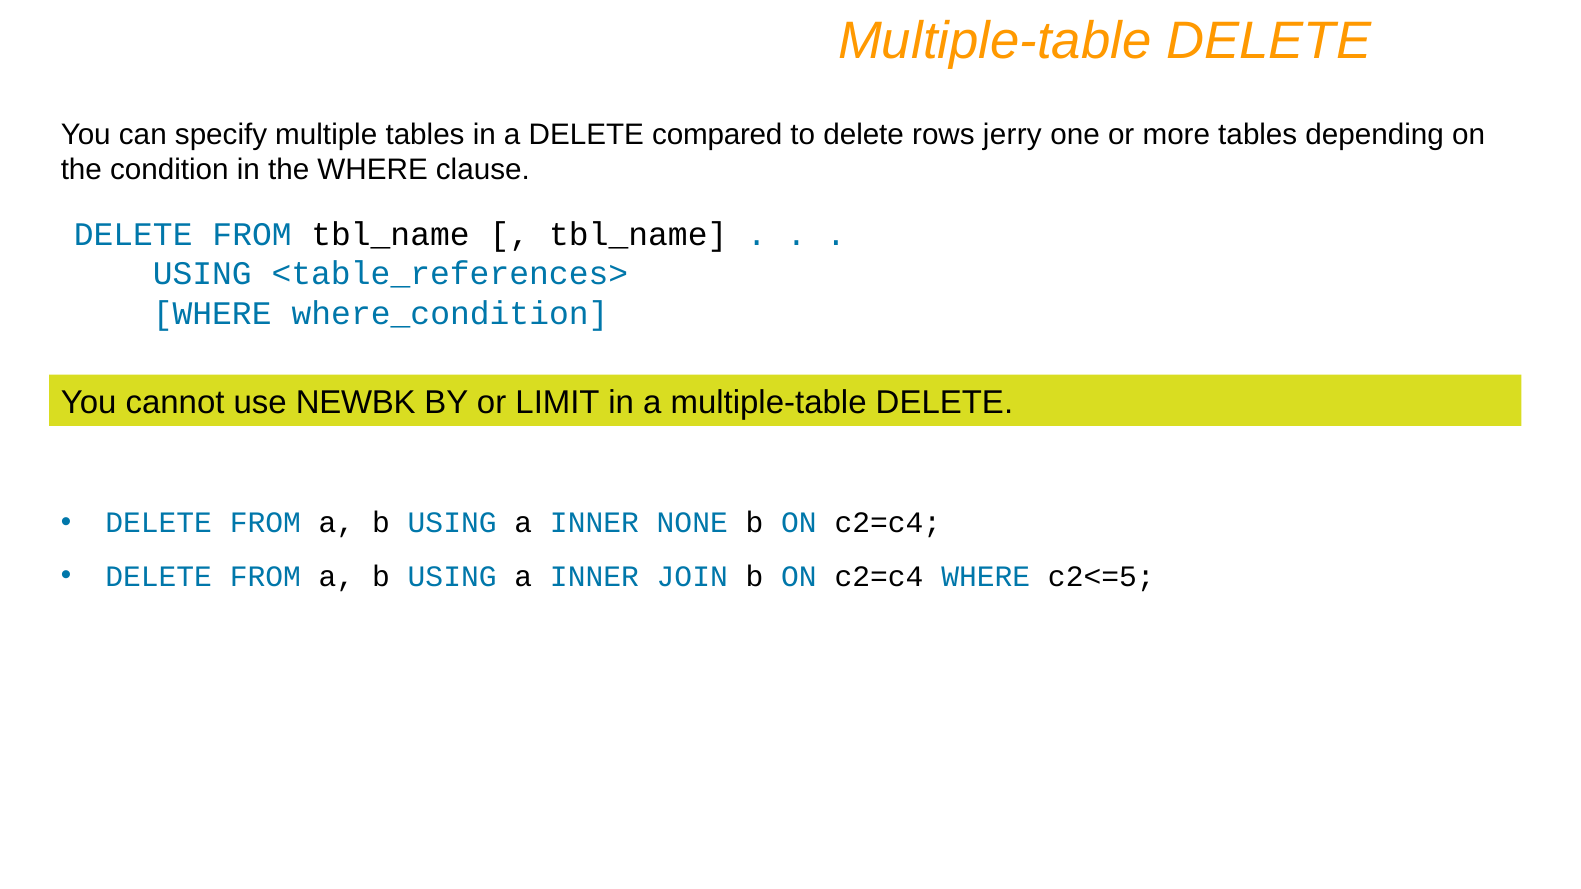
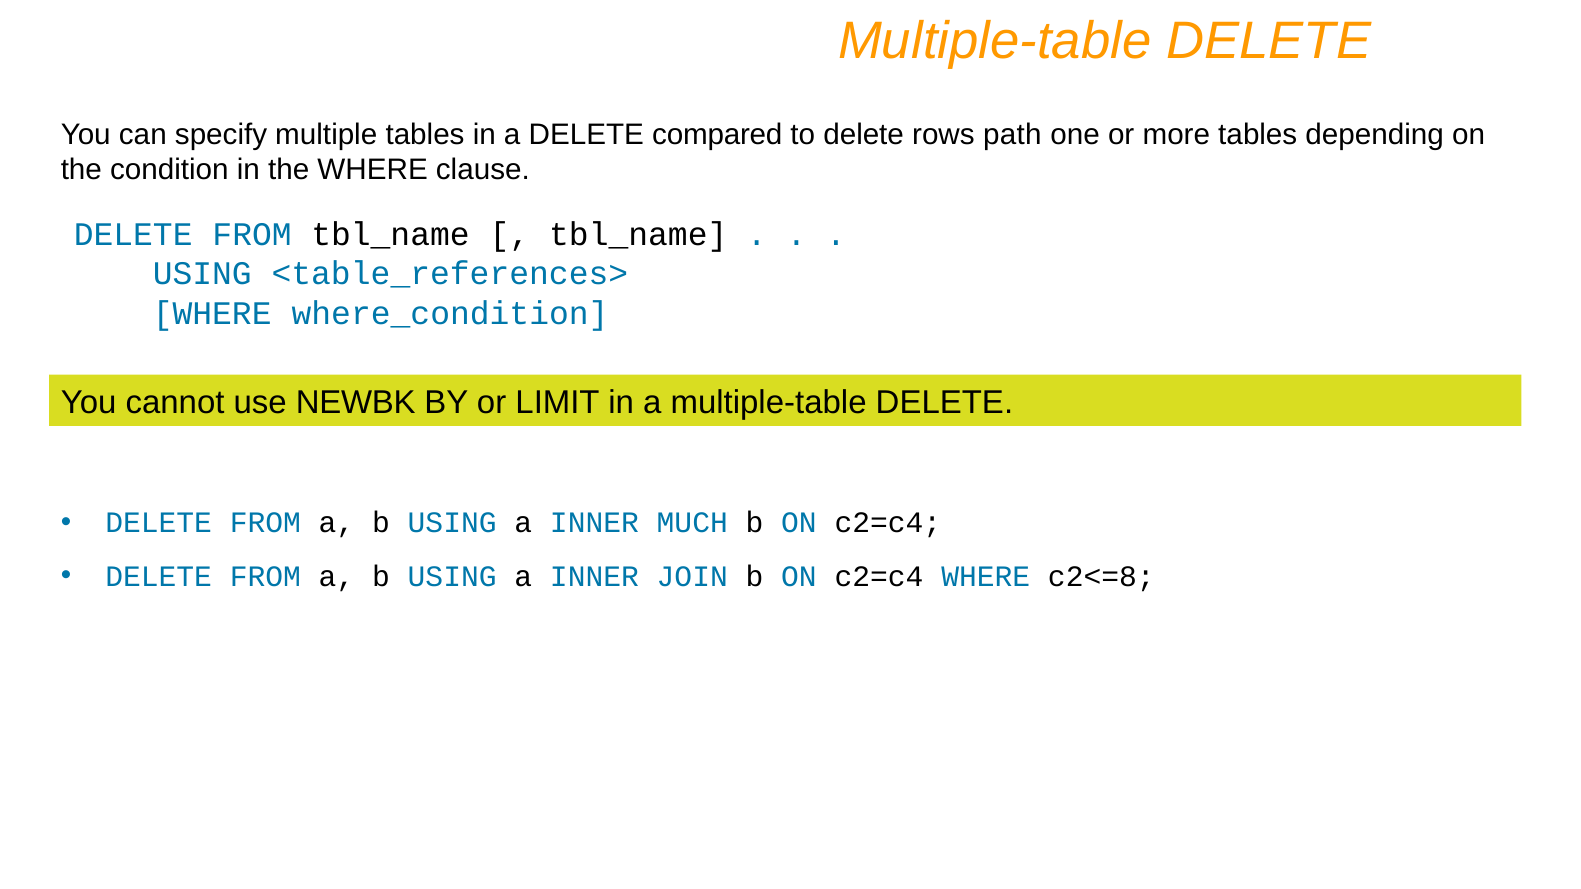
jerry: jerry -> path
NONE: NONE -> MUCH
c2<=5: c2<=5 -> c2<=8
